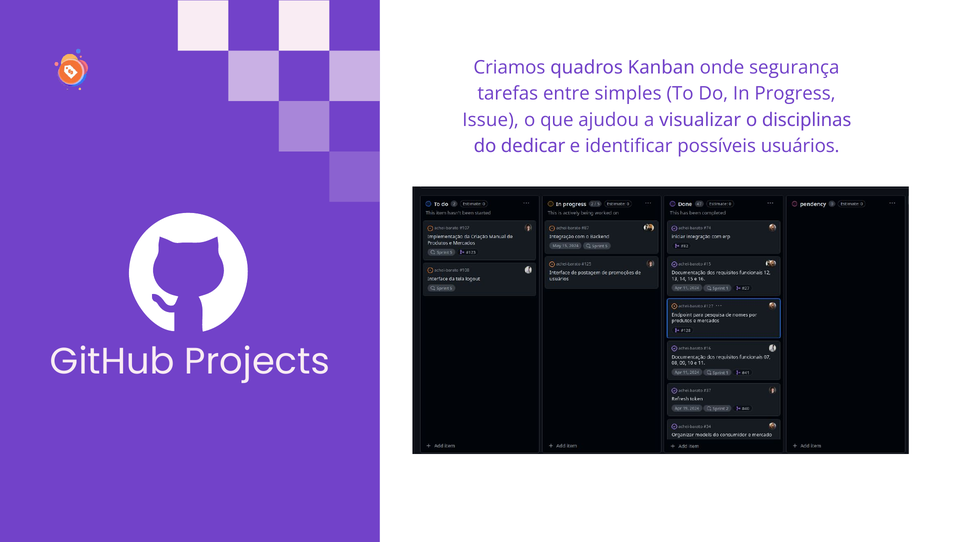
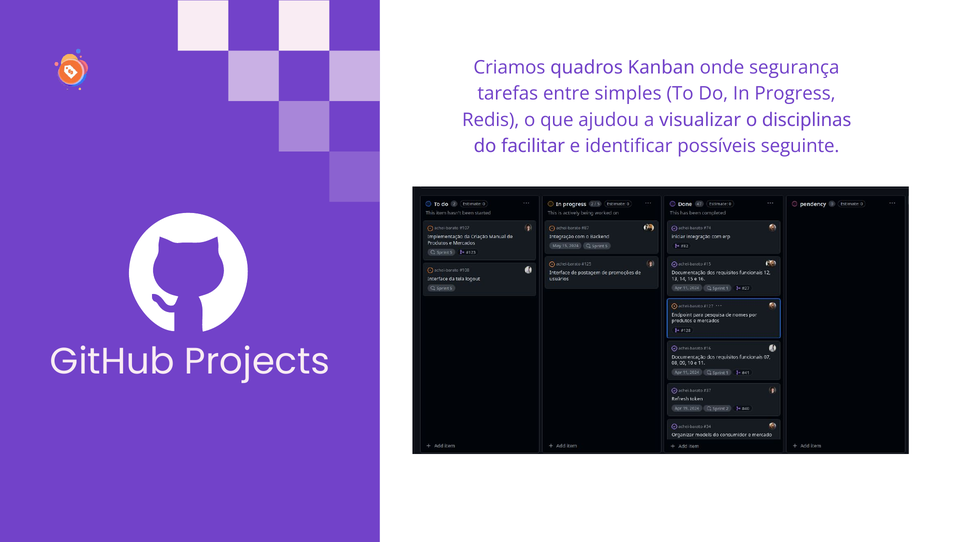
Issue: Issue -> Redis
dedicar: dedicar -> facilitar
usuários: usuários -> seguinte
